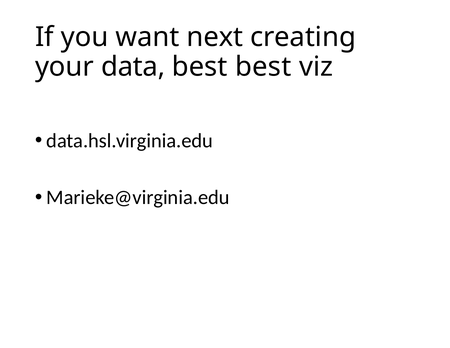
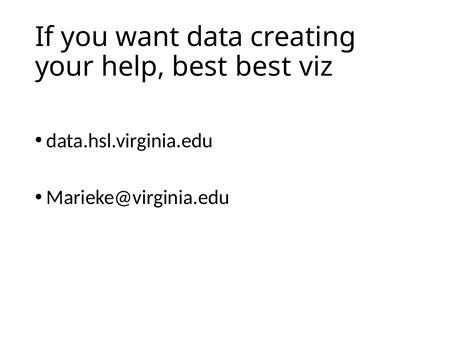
next: next -> data
data: data -> help
